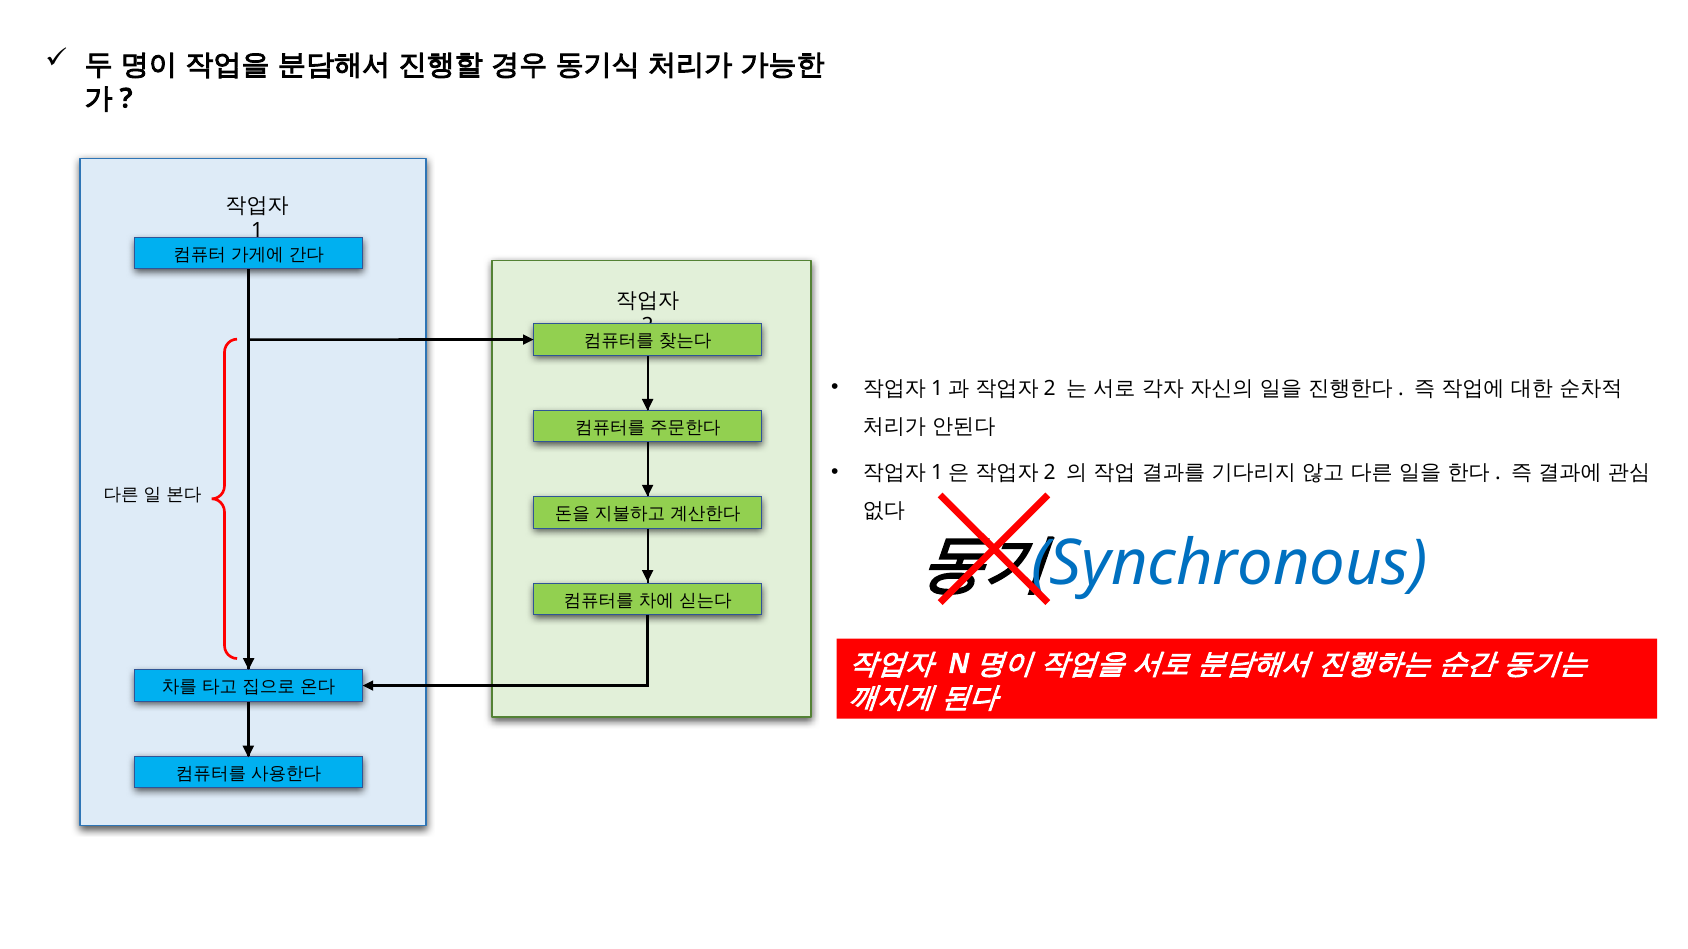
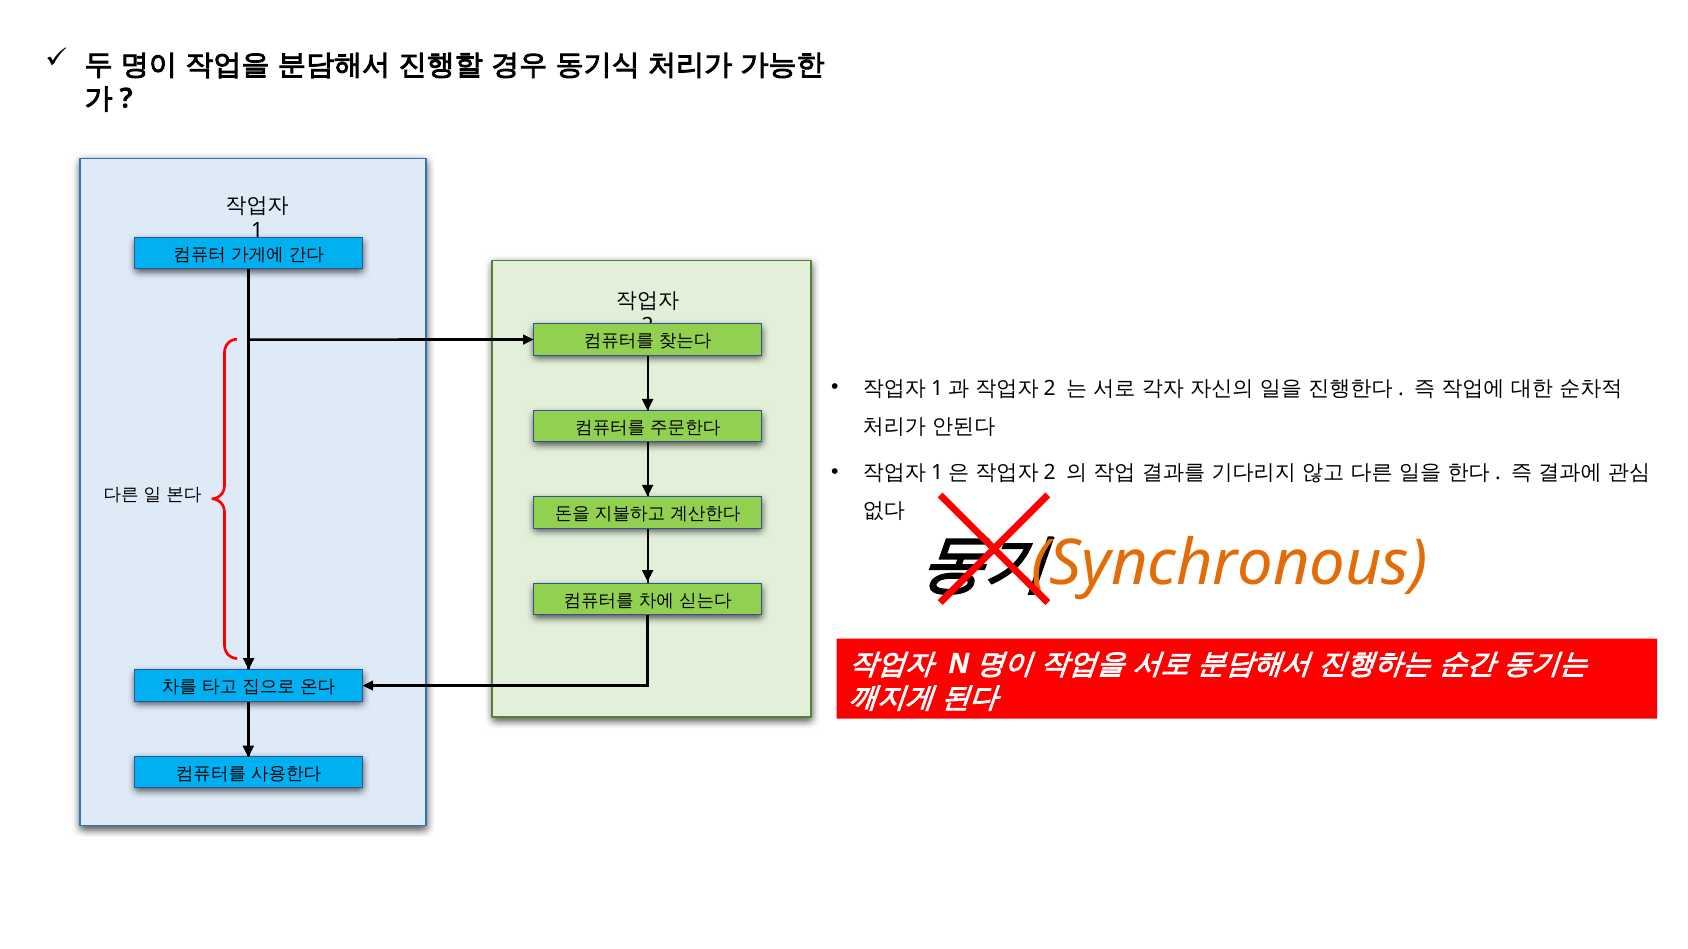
Synchronous colour: blue -> orange
